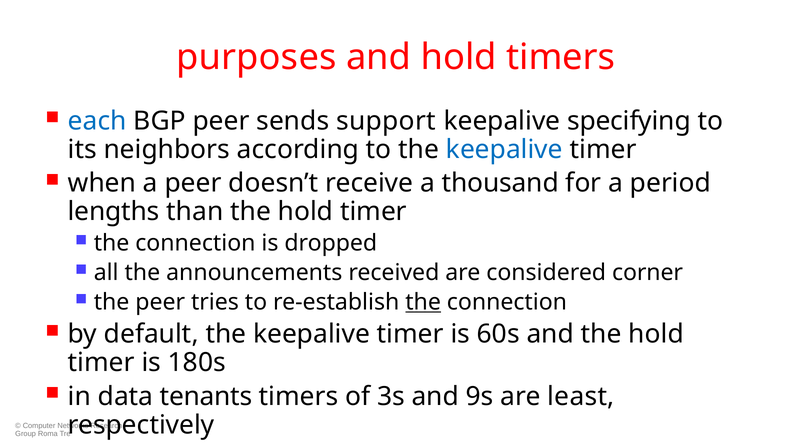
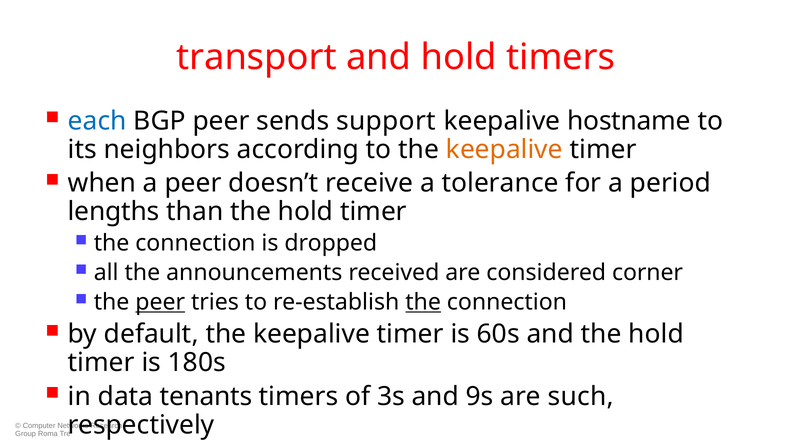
purposes: purposes -> transport
specifying: specifying -> hostname
keepalive at (504, 150) colour: blue -> orange
thousand: thousand -> tolerance
peer at (160, 302) underline: none -> present
least: least -> such
